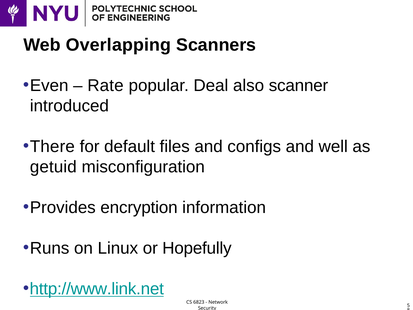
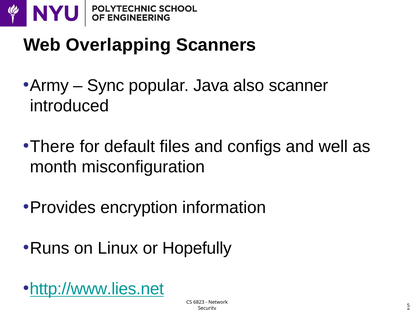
Even: Even -> Army
Rate: Rate -> Sync
Deal: Deal -> Java
getuid: getuid -> month
http://www.link.net: http://www.link.net -> http://www.lies.net
